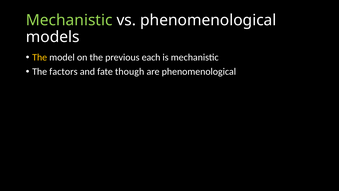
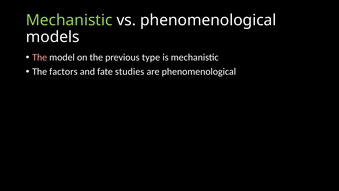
The at (40, 57) colour: yellow -> pink
each: each -> type
though: though -> studies
